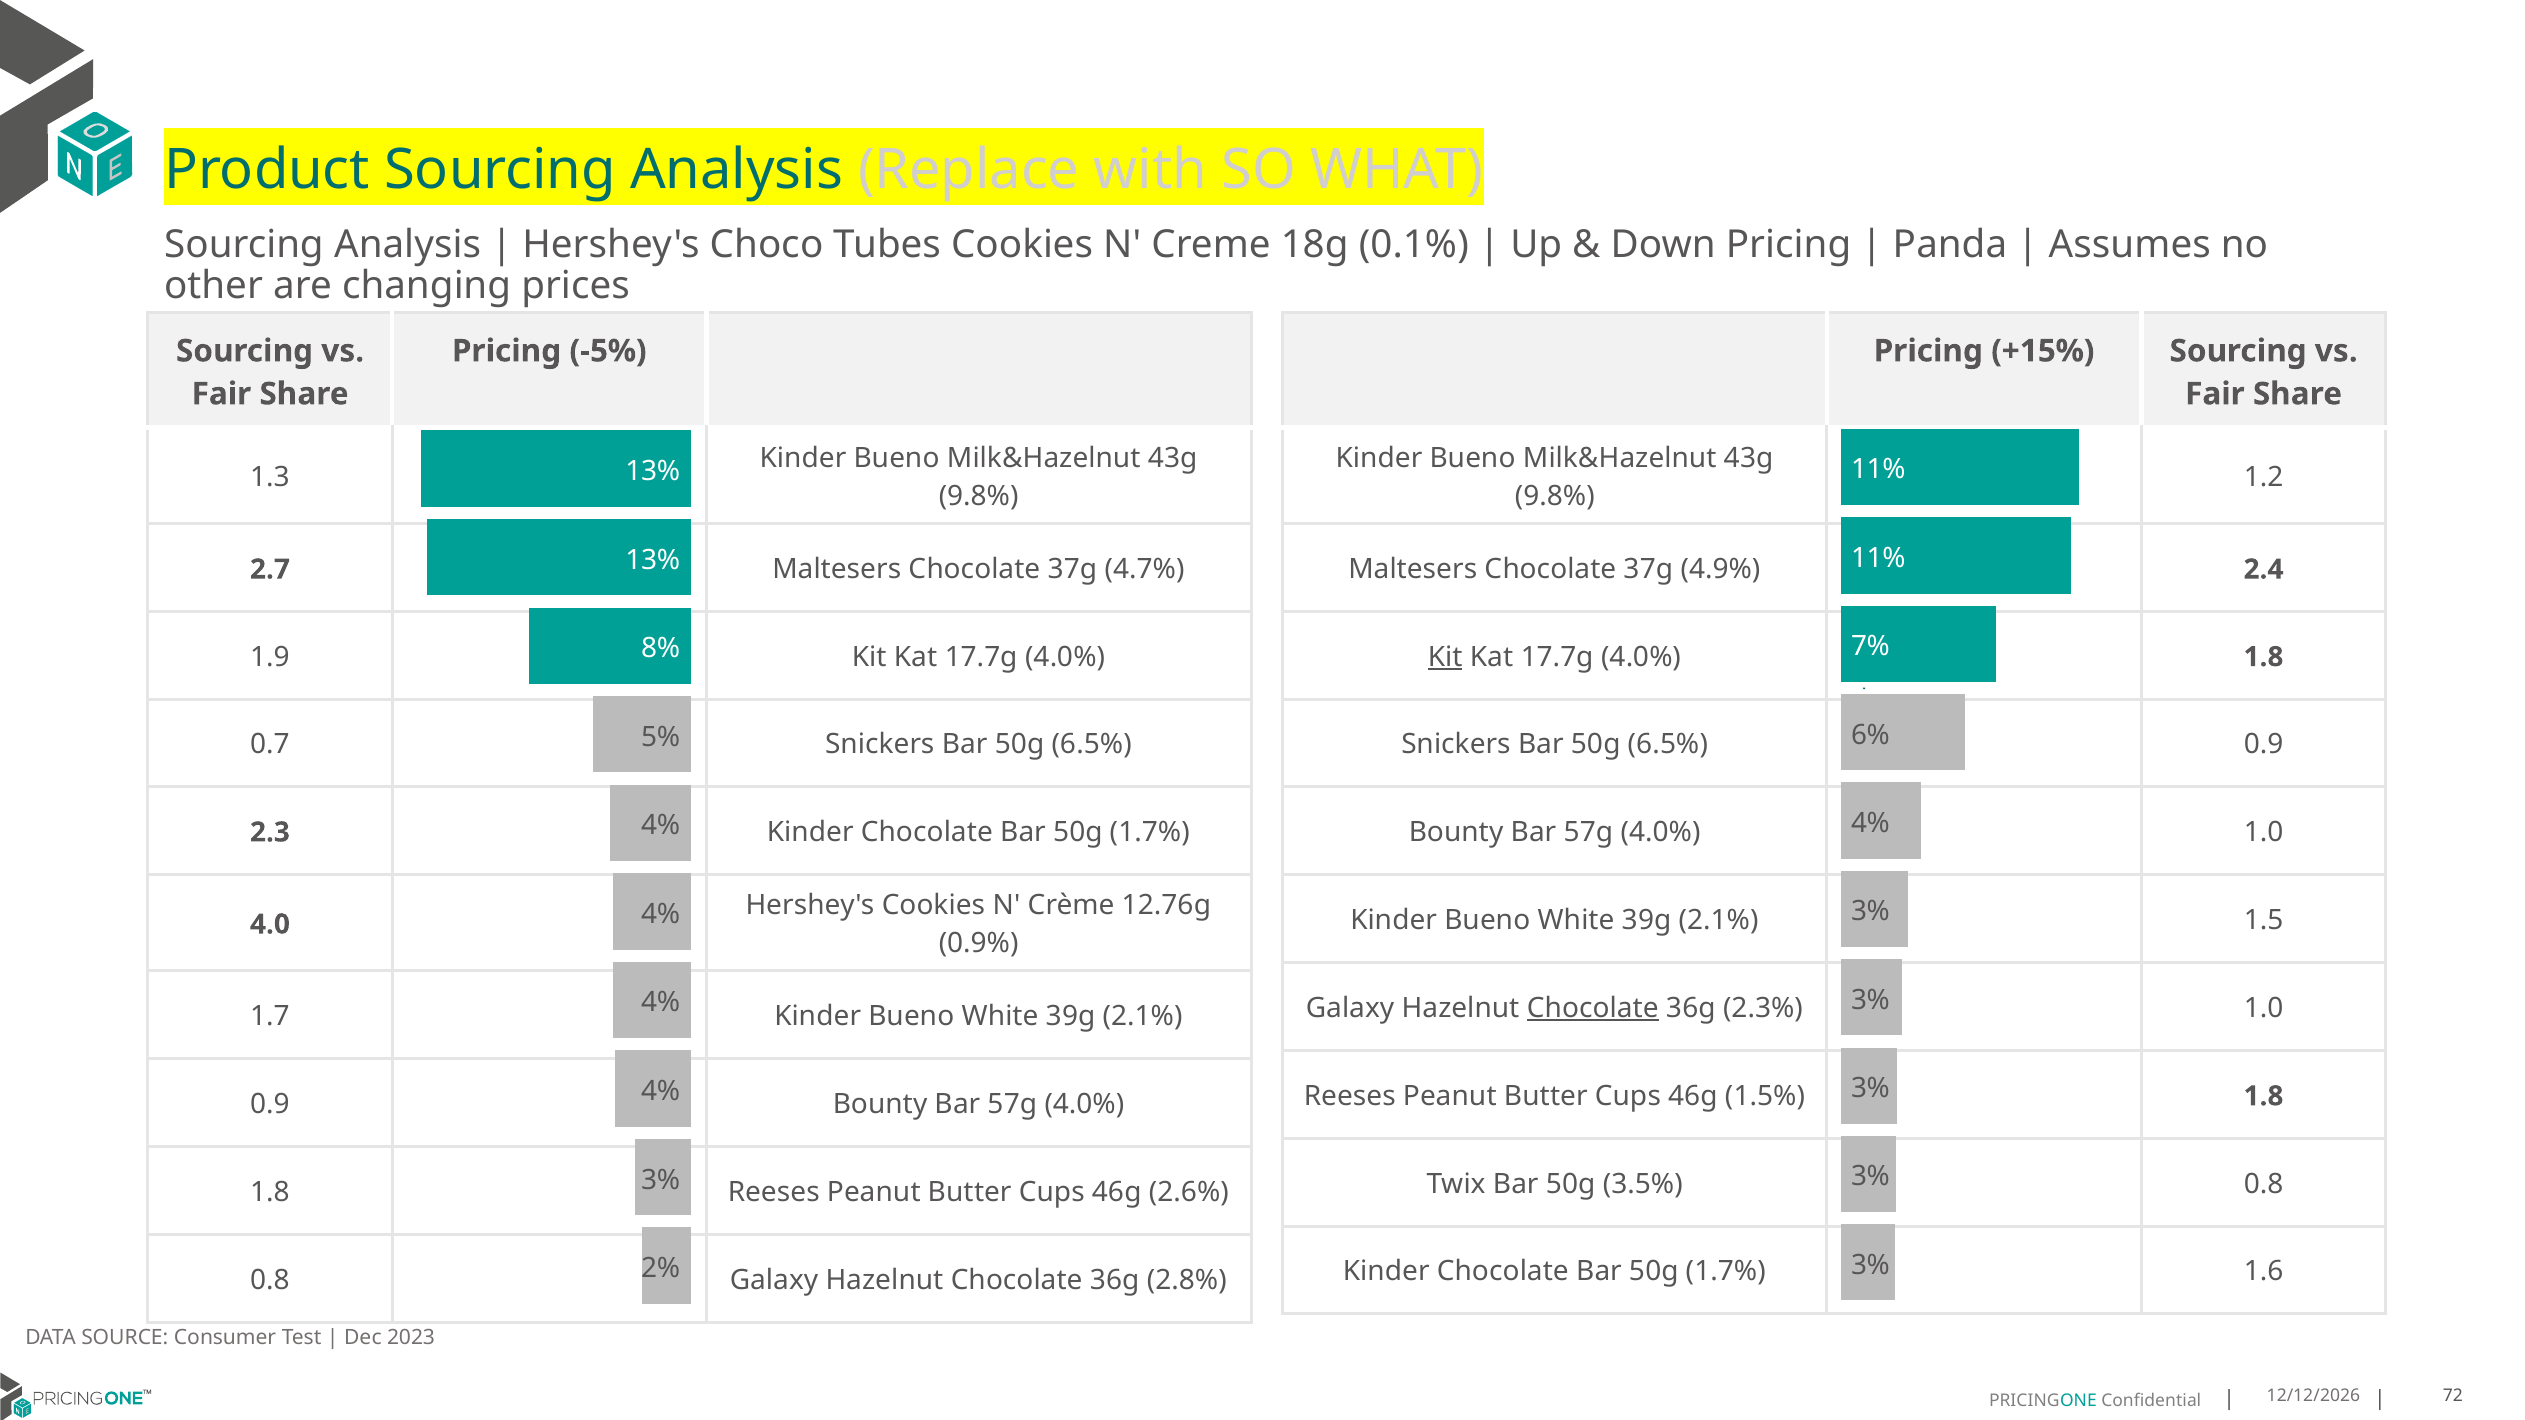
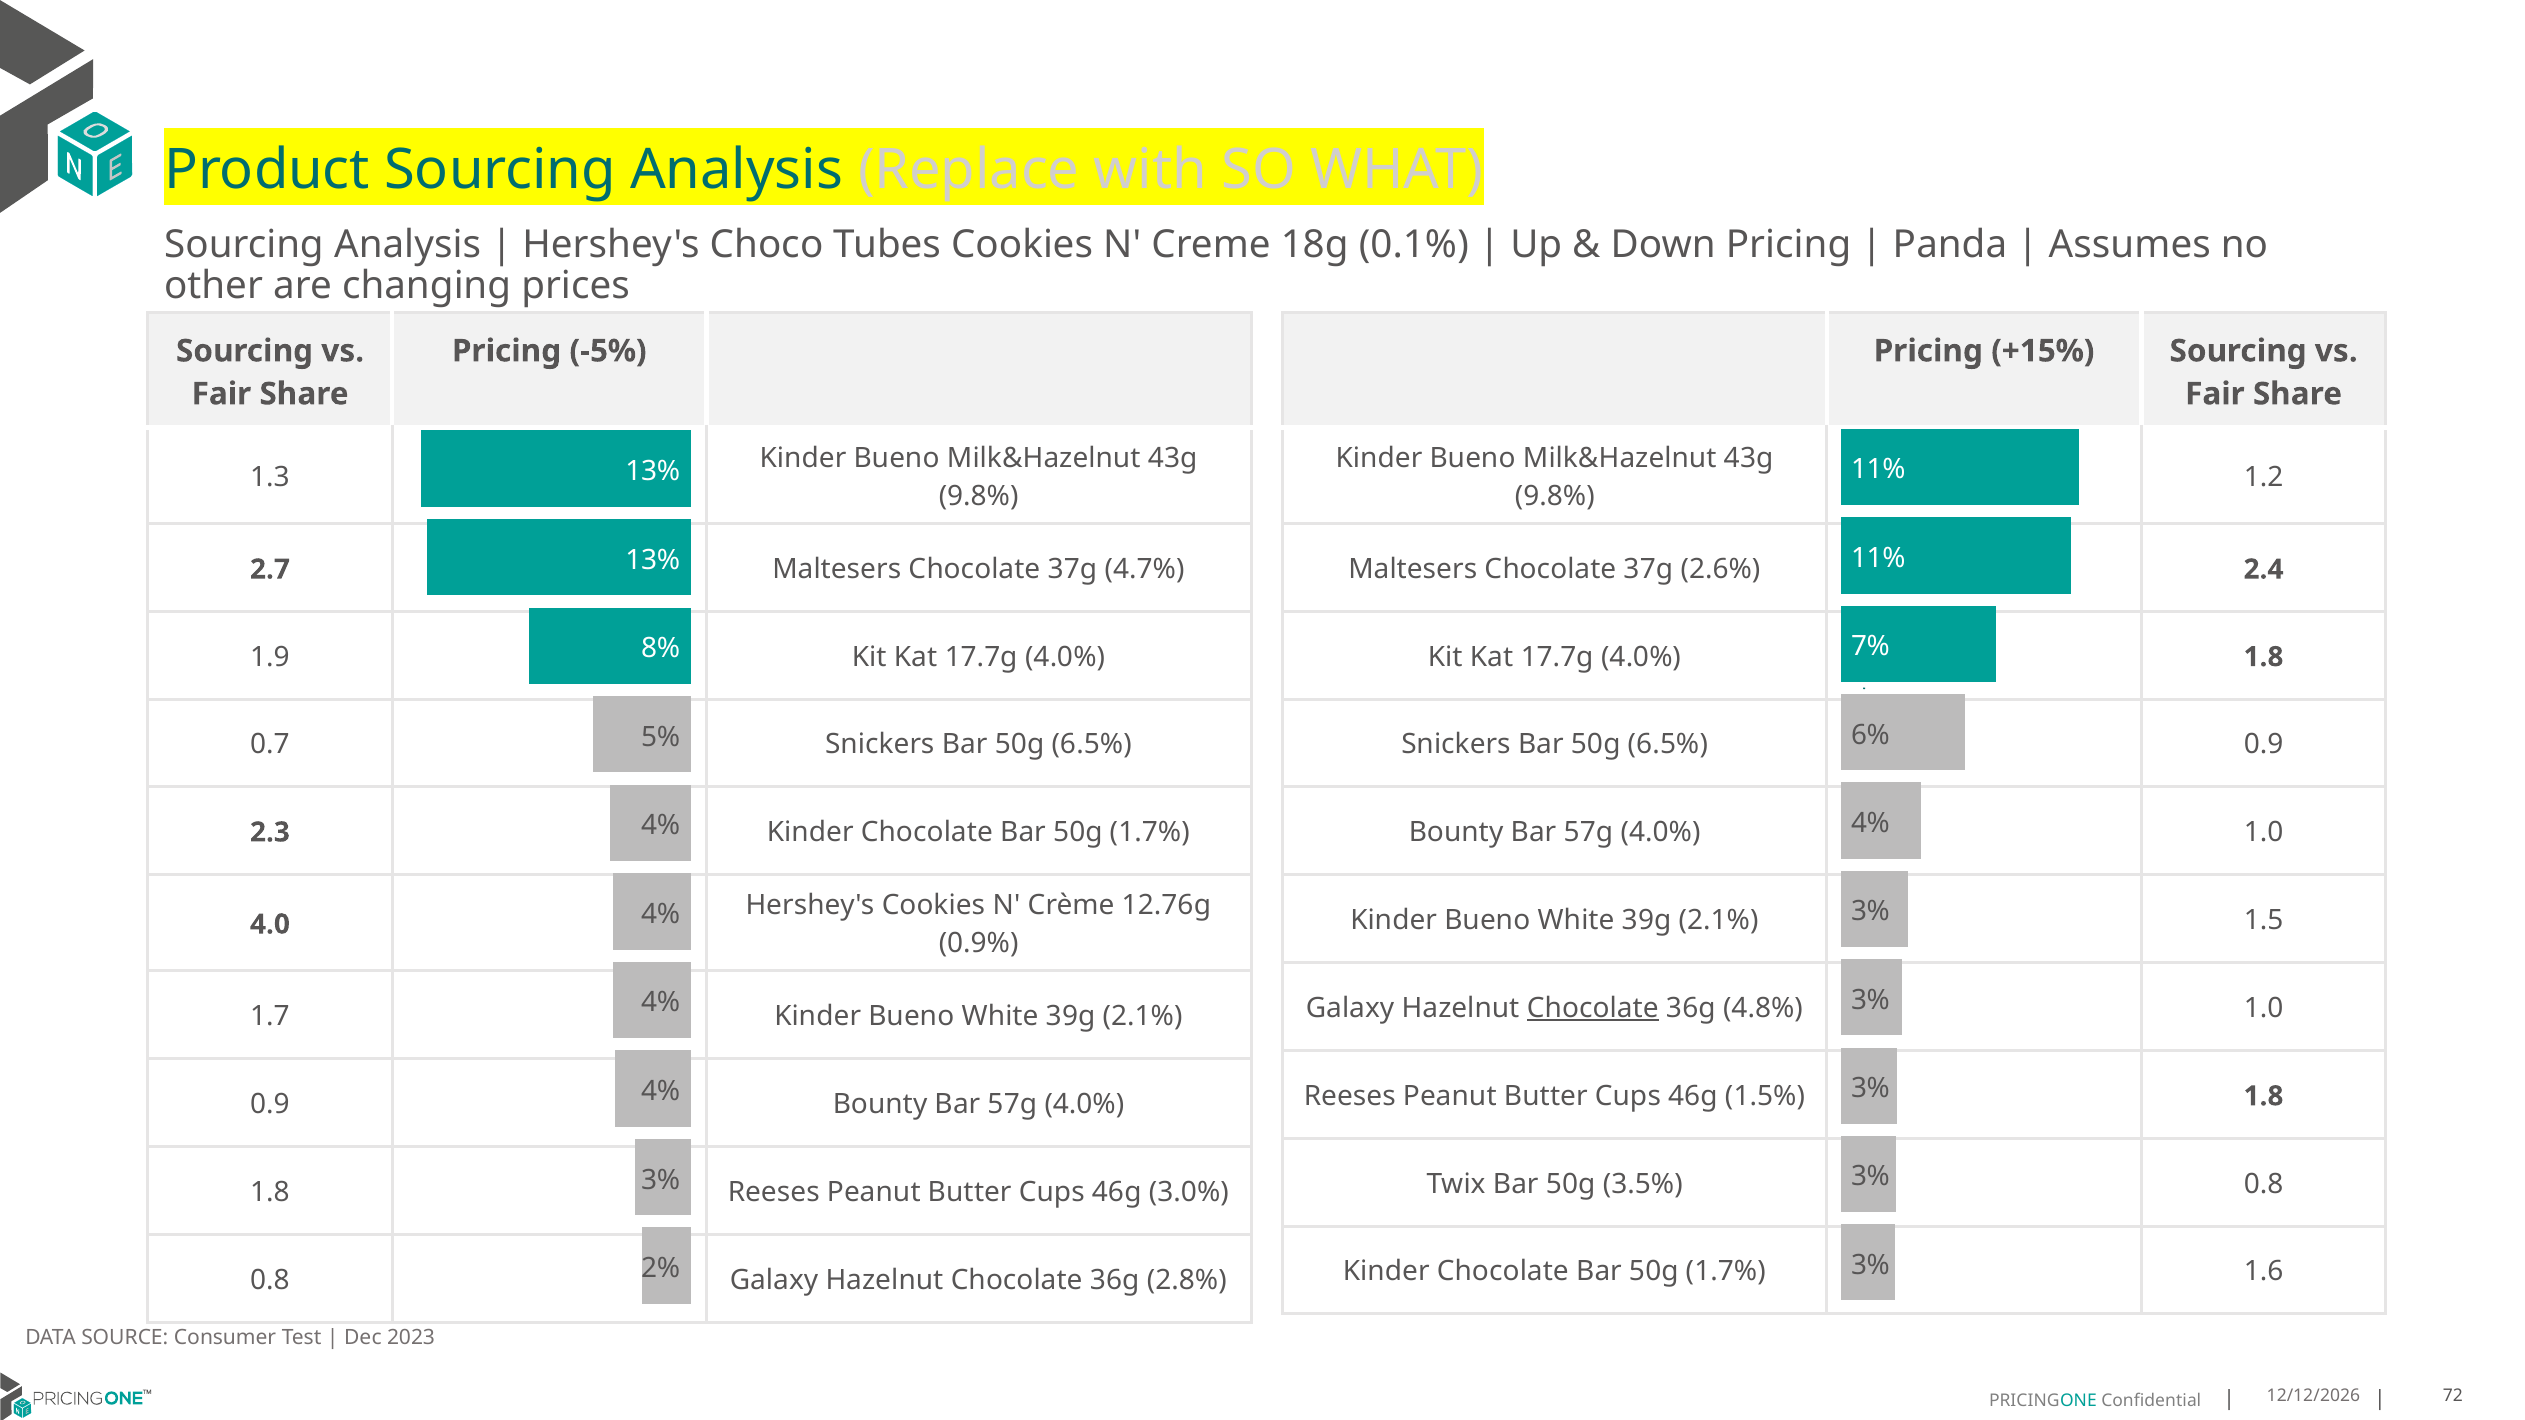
4.9%: 4.9% -> 2.6%
Kit at (1445, 657) underline: present -> none
2.3%: 2.3% -> 4.8%
2.6%: 2.6% -> 3.0%
